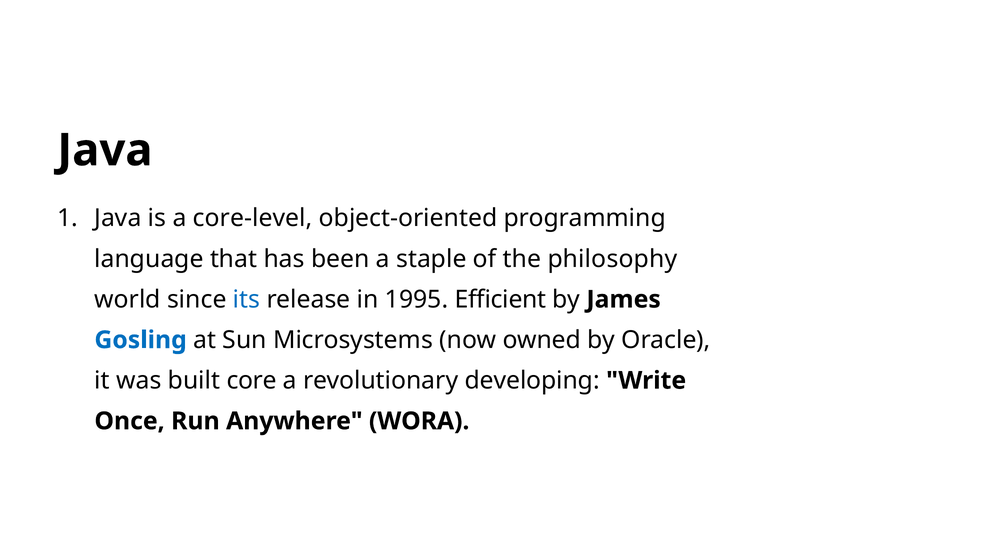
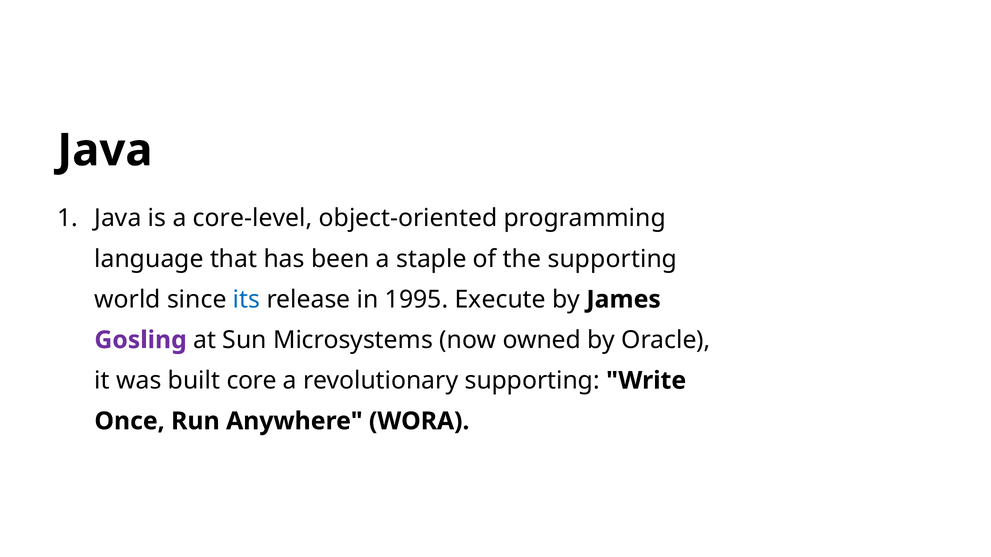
the philosophy: philosophy -> supporting
Efficient: Efficient -> Execute
Gosling colour: blue -> purple
revolutionary developing: developing -> supporting
